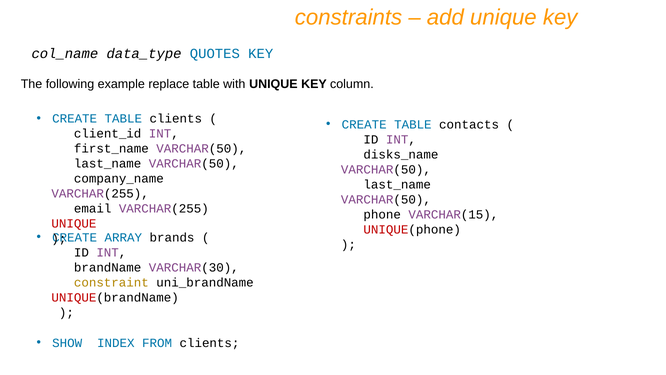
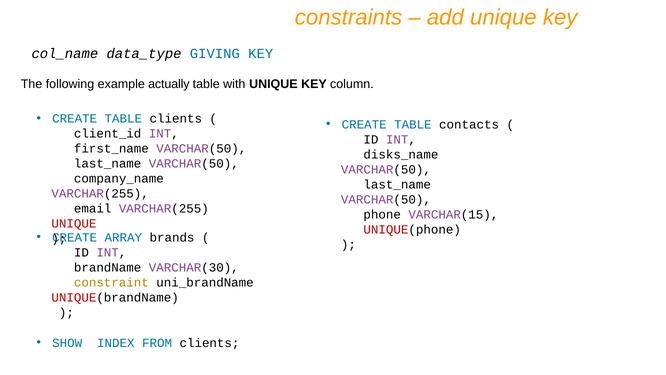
QUOTES: QUOTES -> GIVING
replace: replace -> actually
